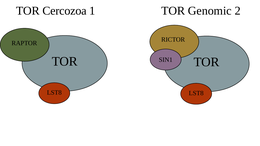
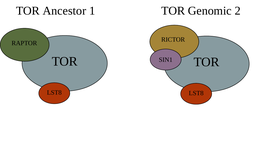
Cercozoa: Cercozoa -> Ancestor
